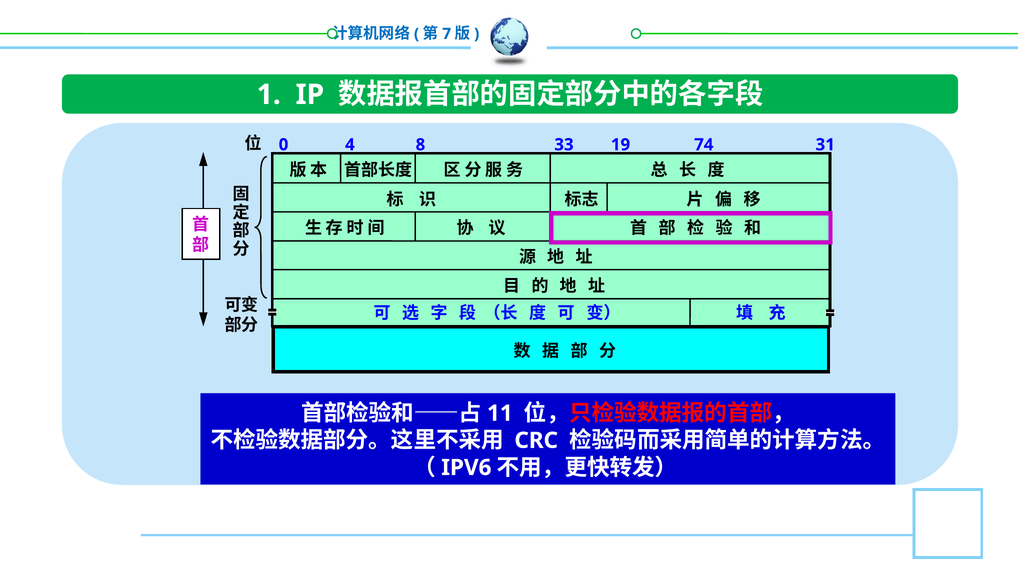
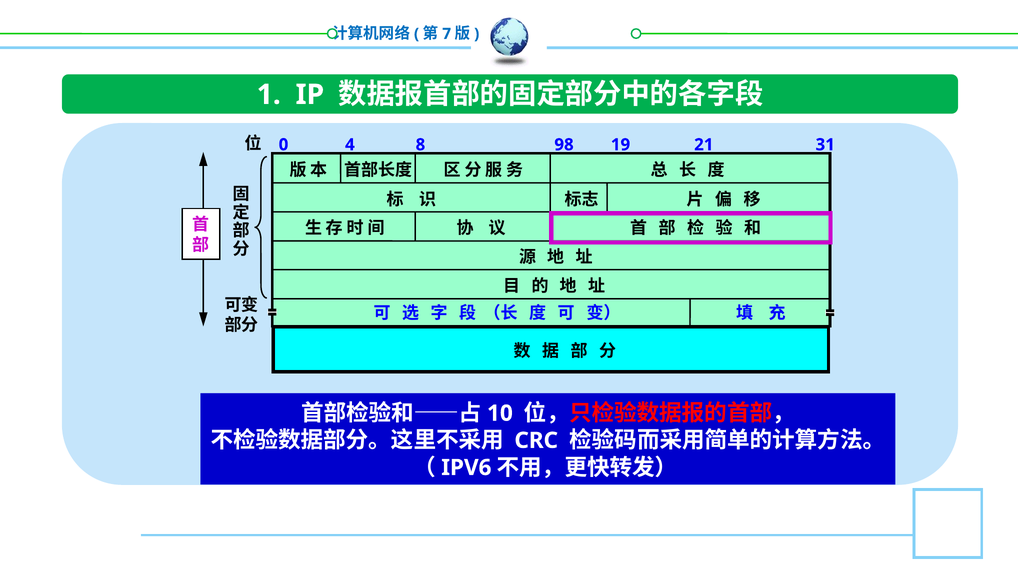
33: 33 -> 98
74: 74 -> 21
11: 11 -> 10
